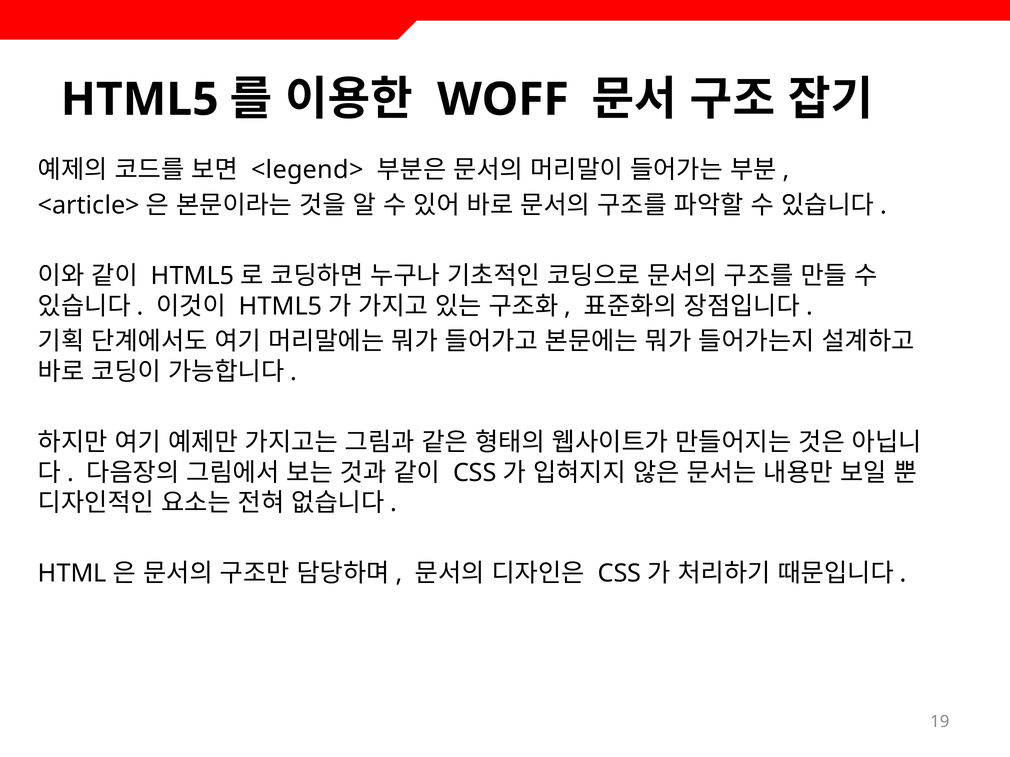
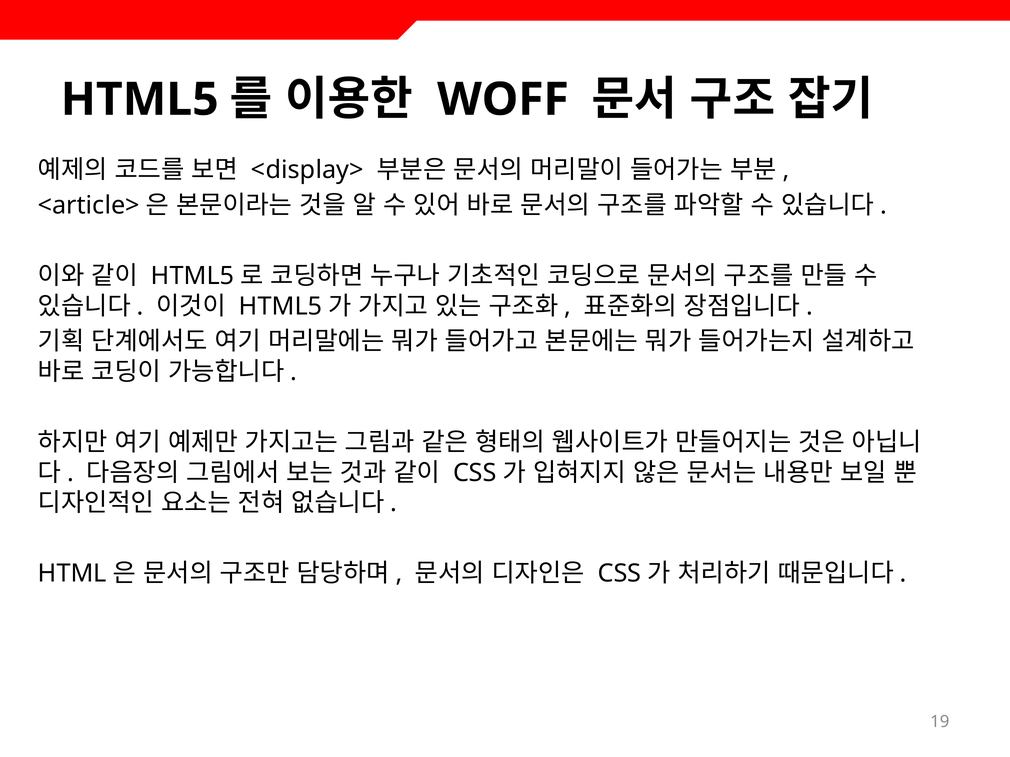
<legend>: <legend> -> <display>
